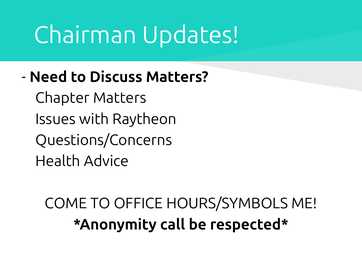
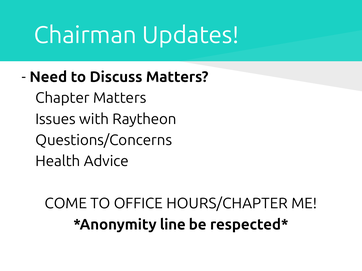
HOURS/SYMBOLS: HOURS/SYMBOLS -> HOURS/CHAPTER
call: call -> line
